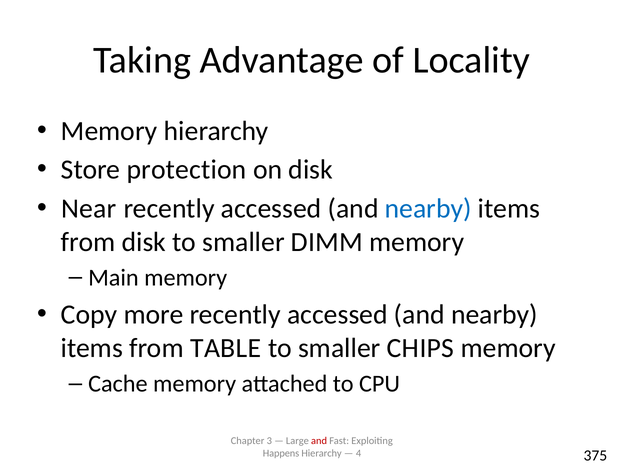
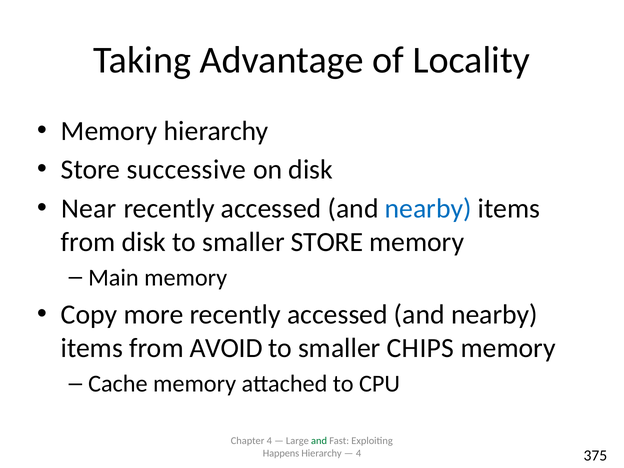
protection: protection -> successive
smaller DIMM: DIMM -> STORE
TABLE: TABLE -> AVOID
Chapter 3: 3 -> 4
and at (319, 441) colour: red -> green
